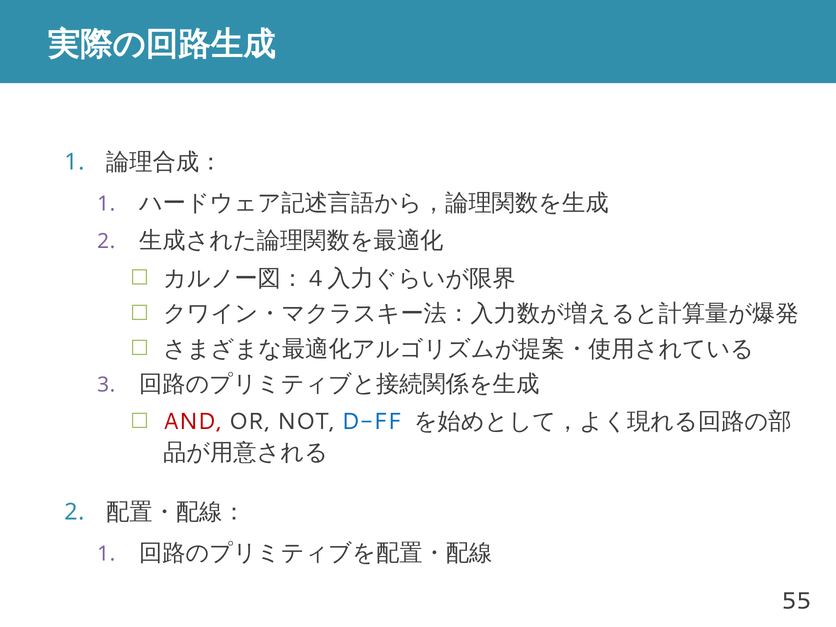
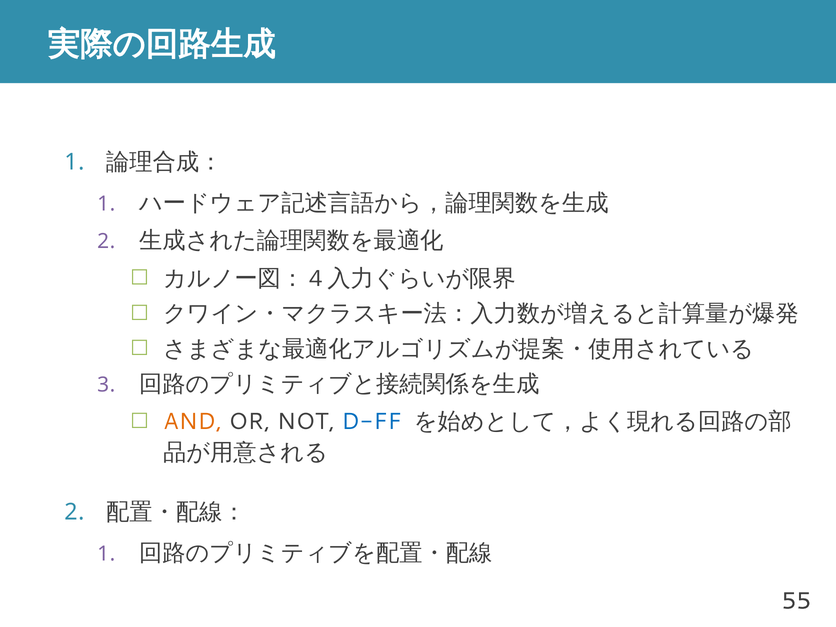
AND colour: red -> orange
